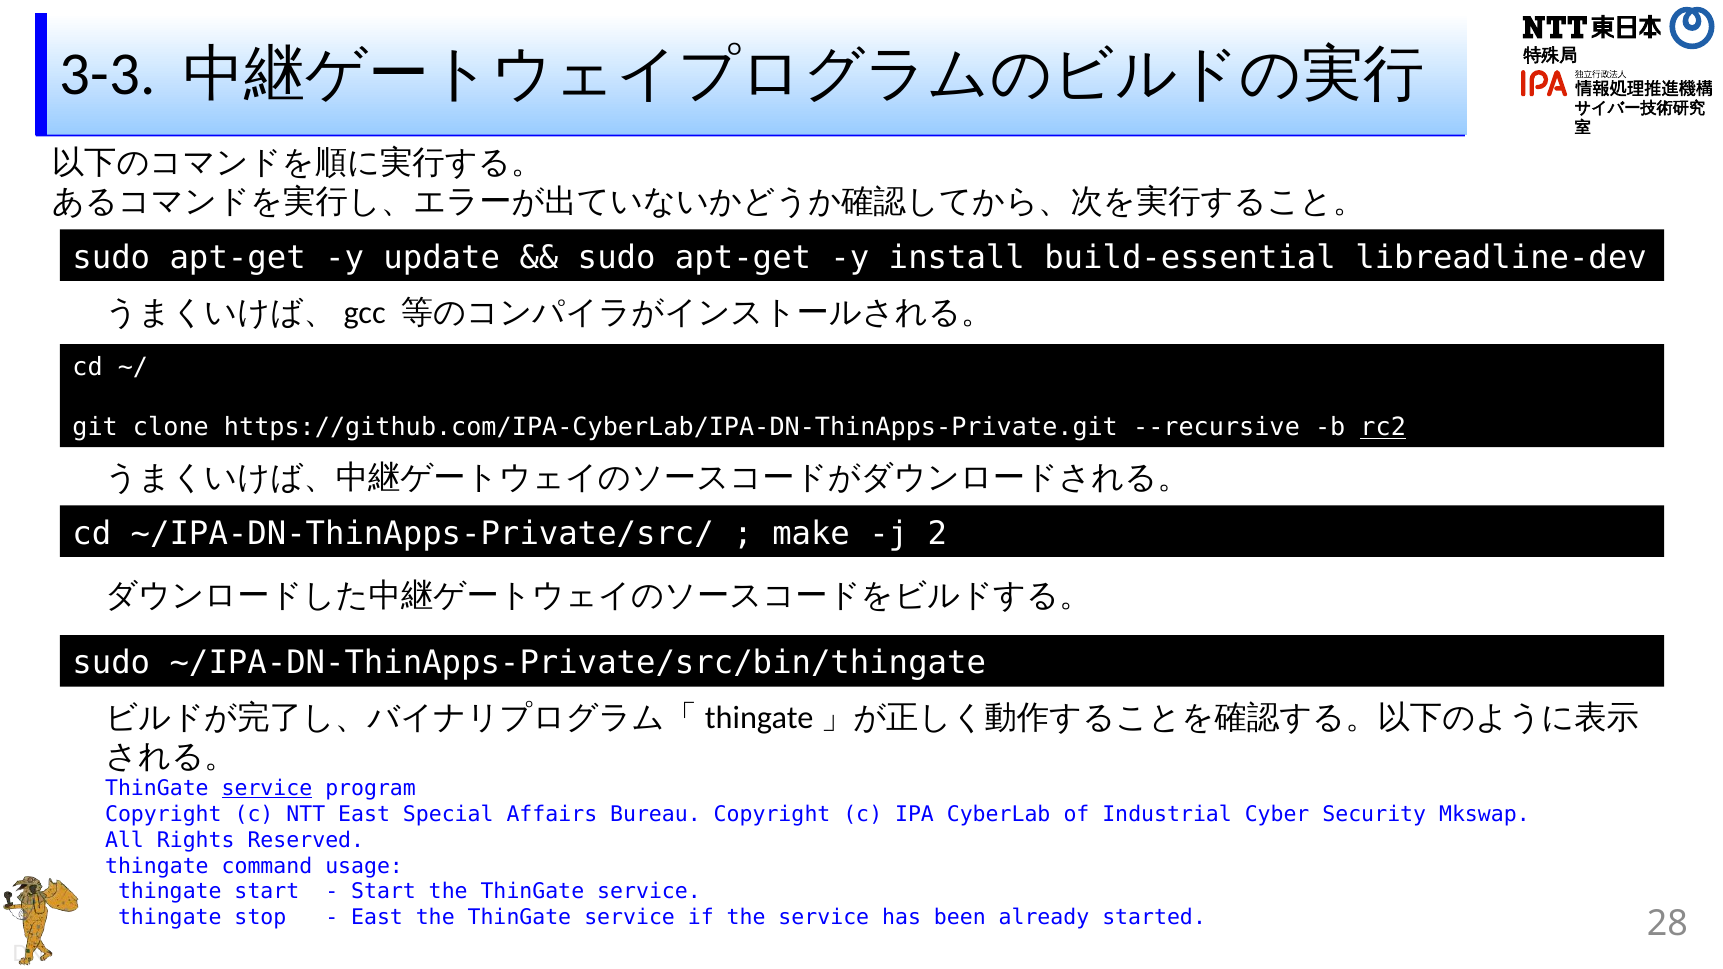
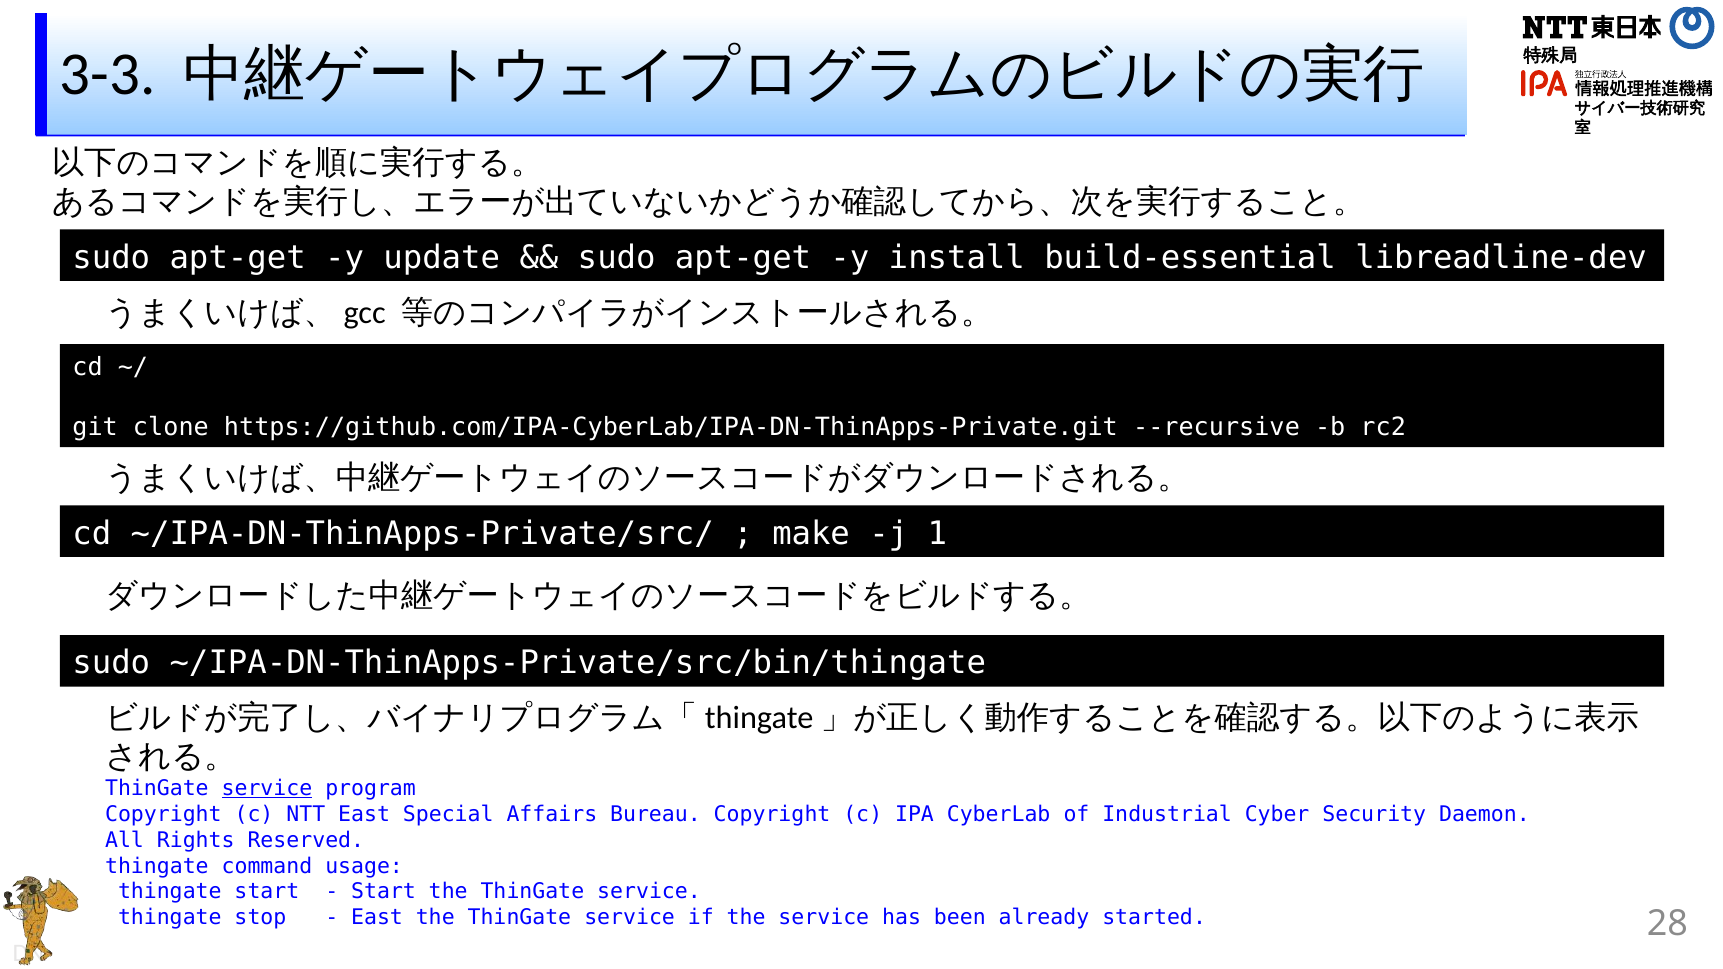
rc2 underline: present -> none
2: 2 -> 1
Mkswap: Mkswap -> Daemon
